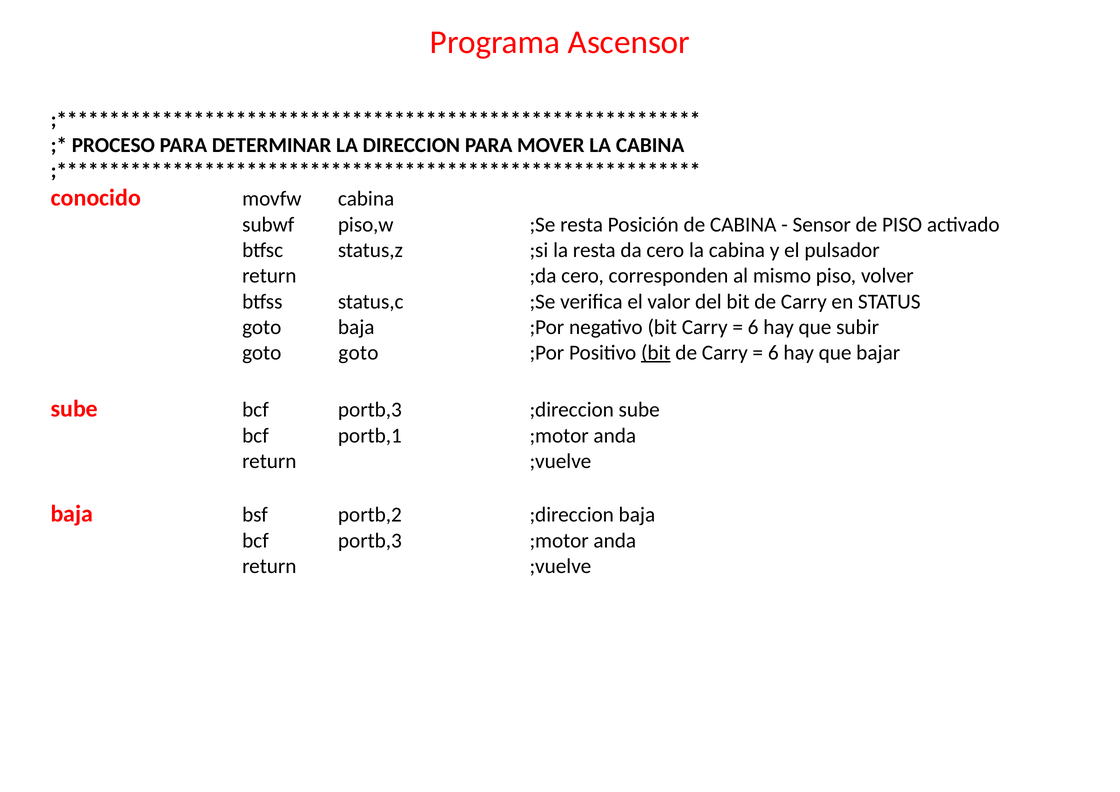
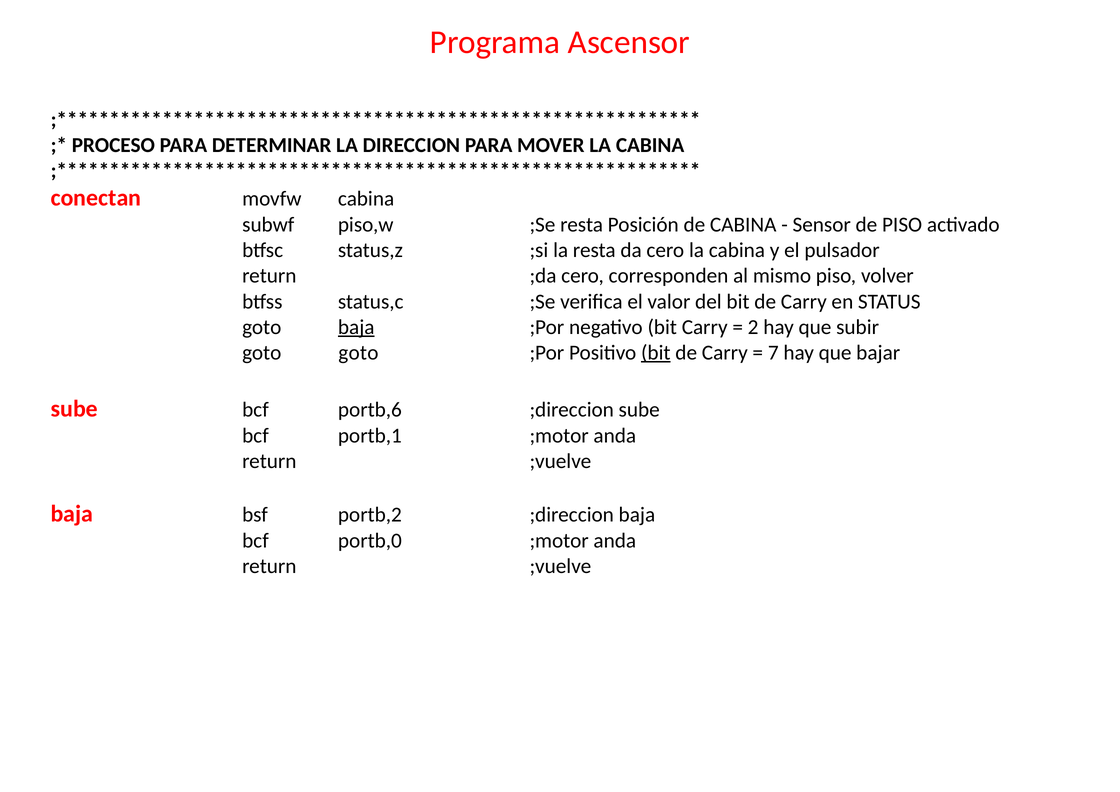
conocido: conocido -> conectan
baja at (356, 327) underline: none -> present
6 at (753, 327): 6 -> 2
6 at (773, 352): 6 -> 7
sube bcf portb,3: portb,3 -> portb,6
portb,3 at (370, 541): portb,3 -> portb,0
